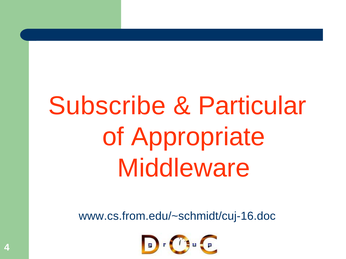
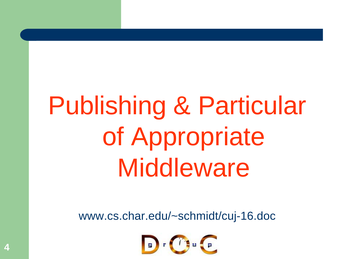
Subscribe: Subscribe -> Publishing
www.cs.from.edu/~schmidt/cuj-16.doc: www.cs.from.edu/~schmidt/cuj-16.doc -> www.cs.char.edu/~schmidt/cuj-16.doc
